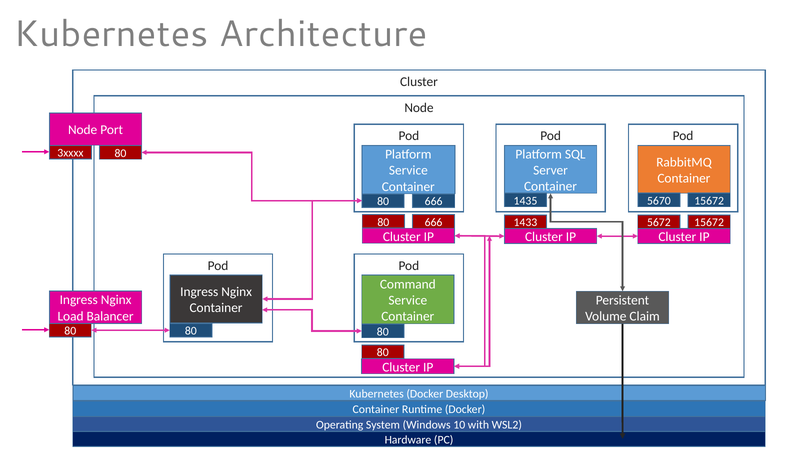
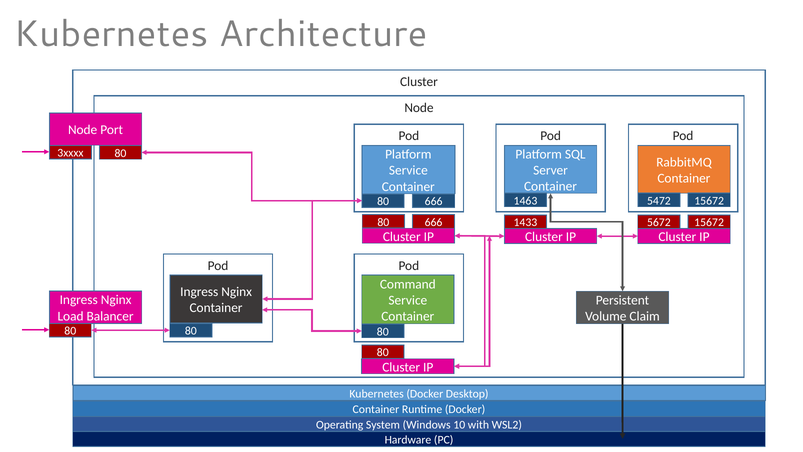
1435: 1435 -> 1463
5670: 5670 -> 5472
